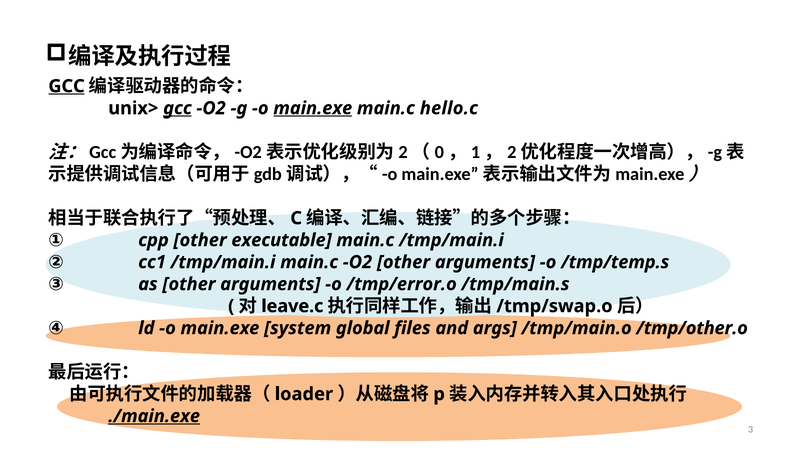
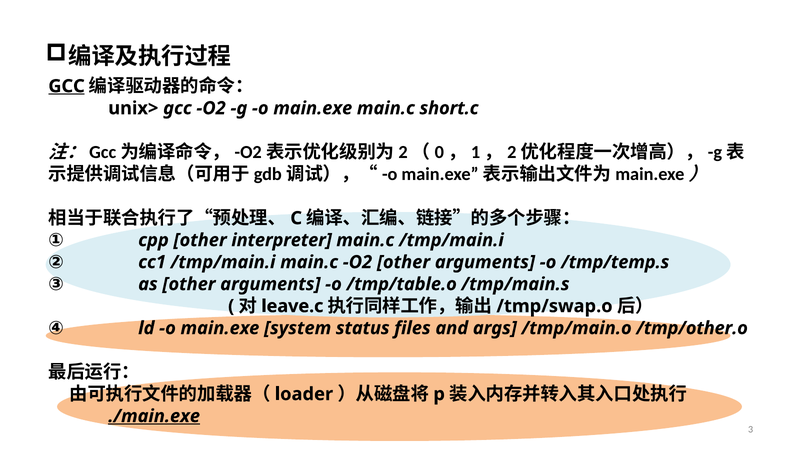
gcc at (177, 108) underline: present -> none
main.exe at (313, 108) underline: present -> none
hello.c: hello.c -> short.c
executable: executable -> interpreter
/tmp/error.o: /tmp/error.o -> /tmp/table.o
global: global -> status
